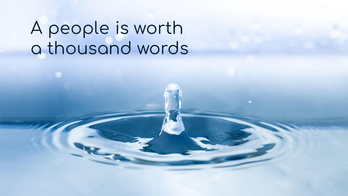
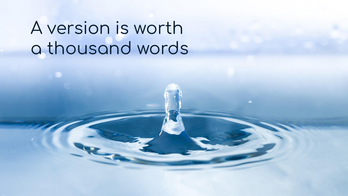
people: people -> version
